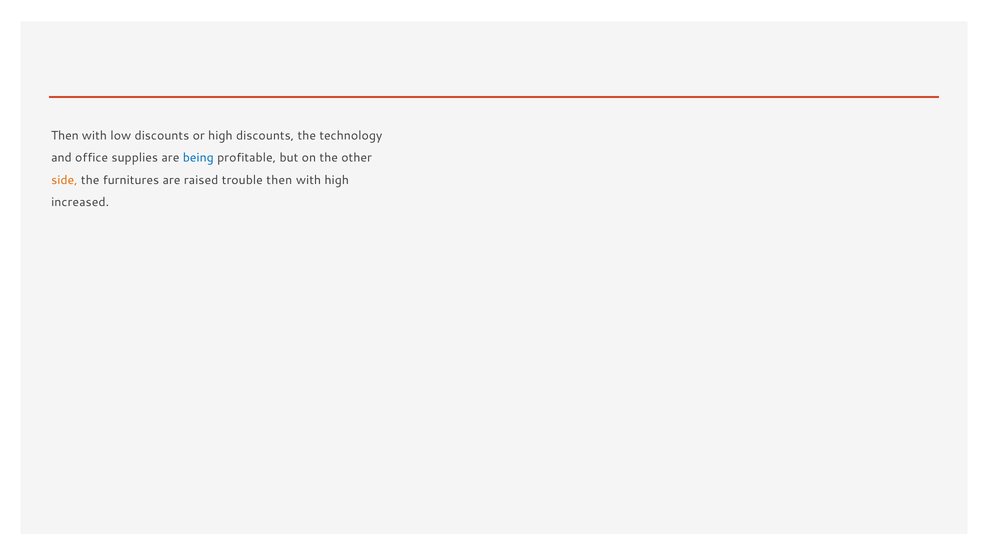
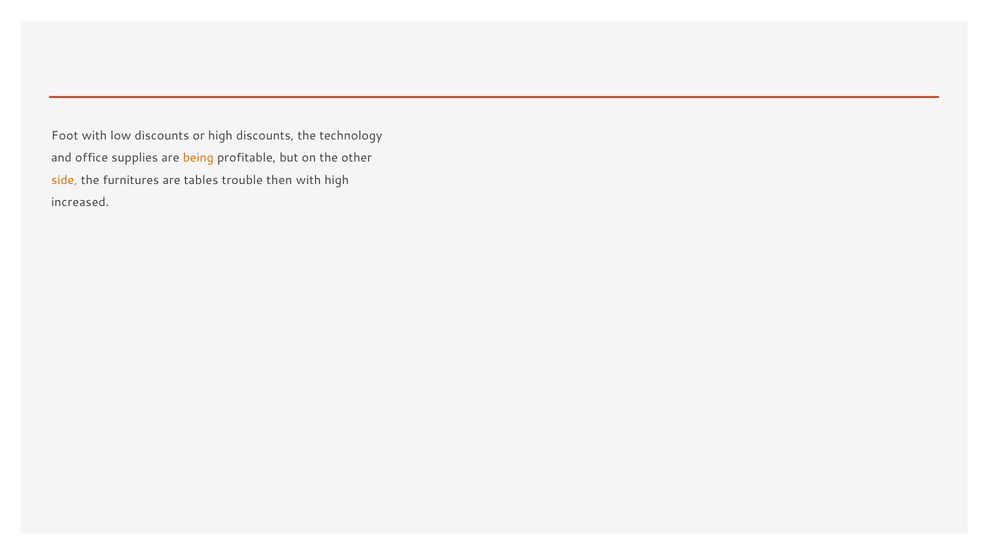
Then at (65, 136): Then -> Foot
being colour: blue -> orange
raised: raised -> tables
